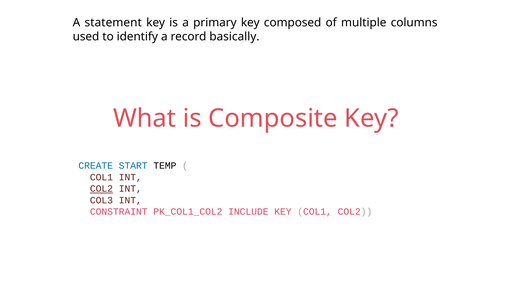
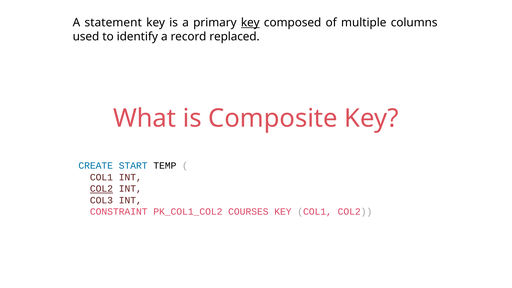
key at (250, 23) underline: none -> present
basically: basically -> replaced
INCLUDE: INCLUDE -> COURSES
